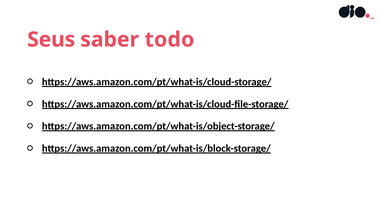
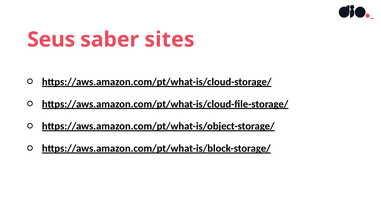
todo: todo -> sites
